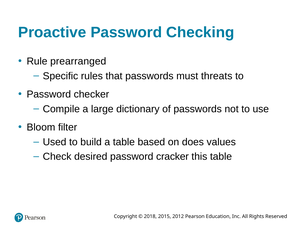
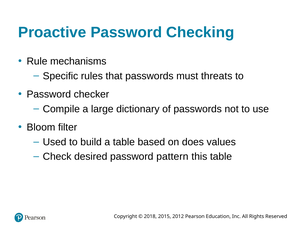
prearranged: prearranged -> mechanisms
cracker: cracker -> pattern
